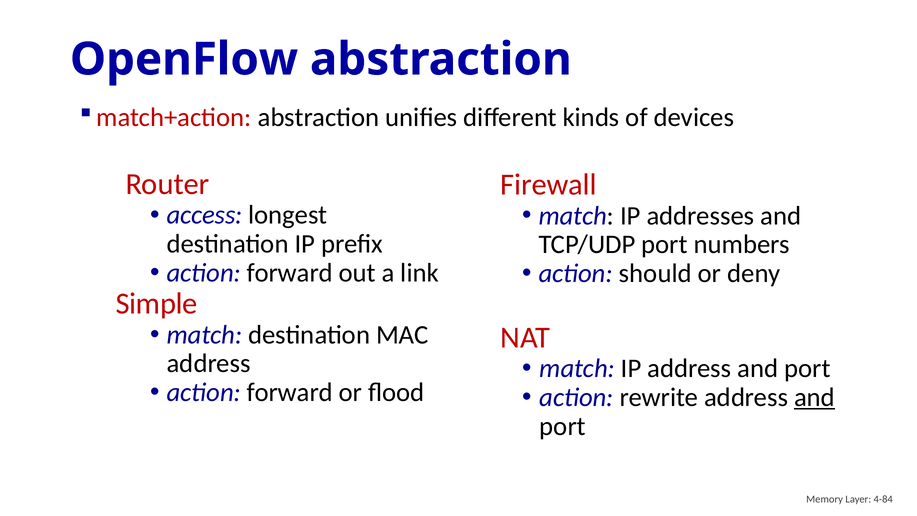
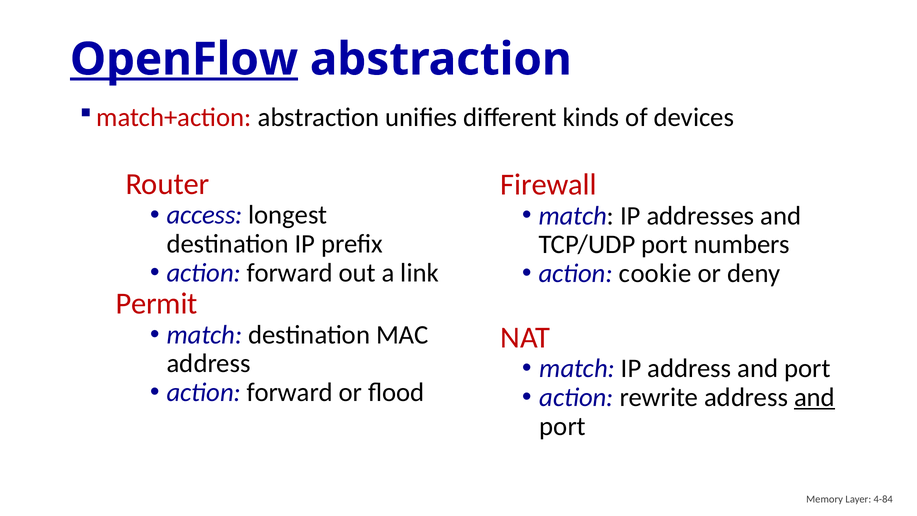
OpenFlow underline: none -> present
should: should -> cookie
Simple: Simple -> Permit
